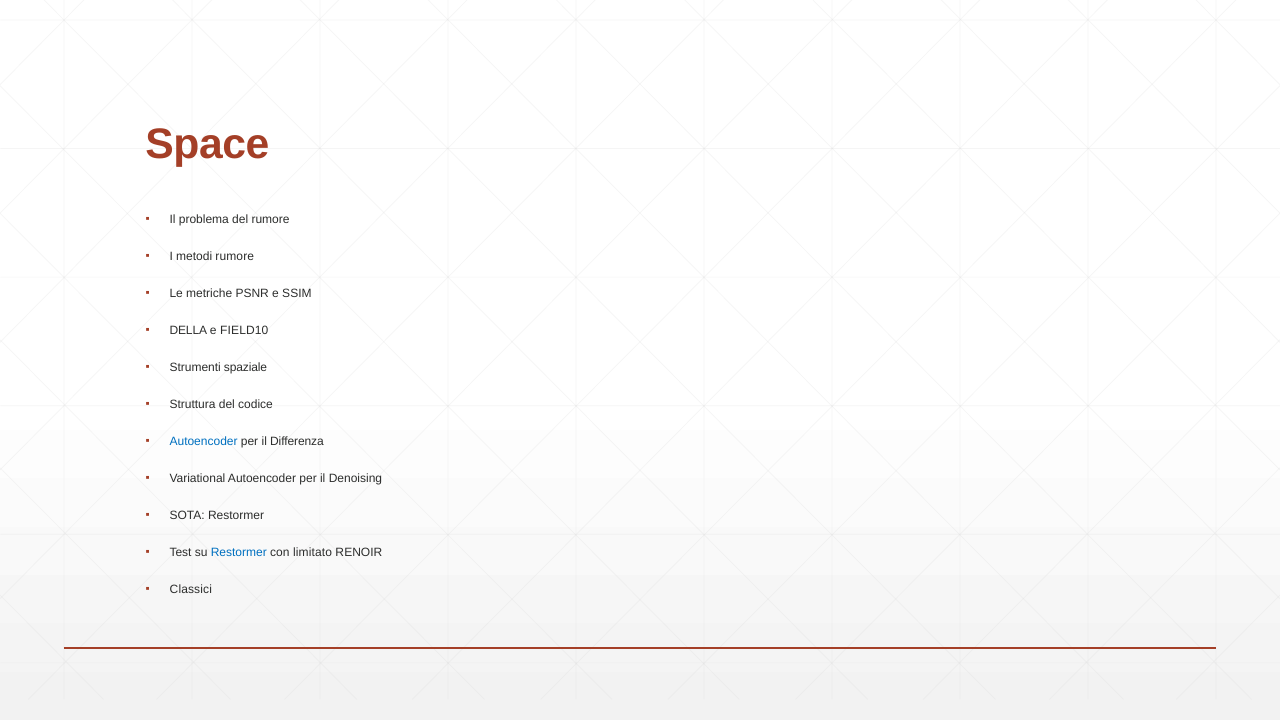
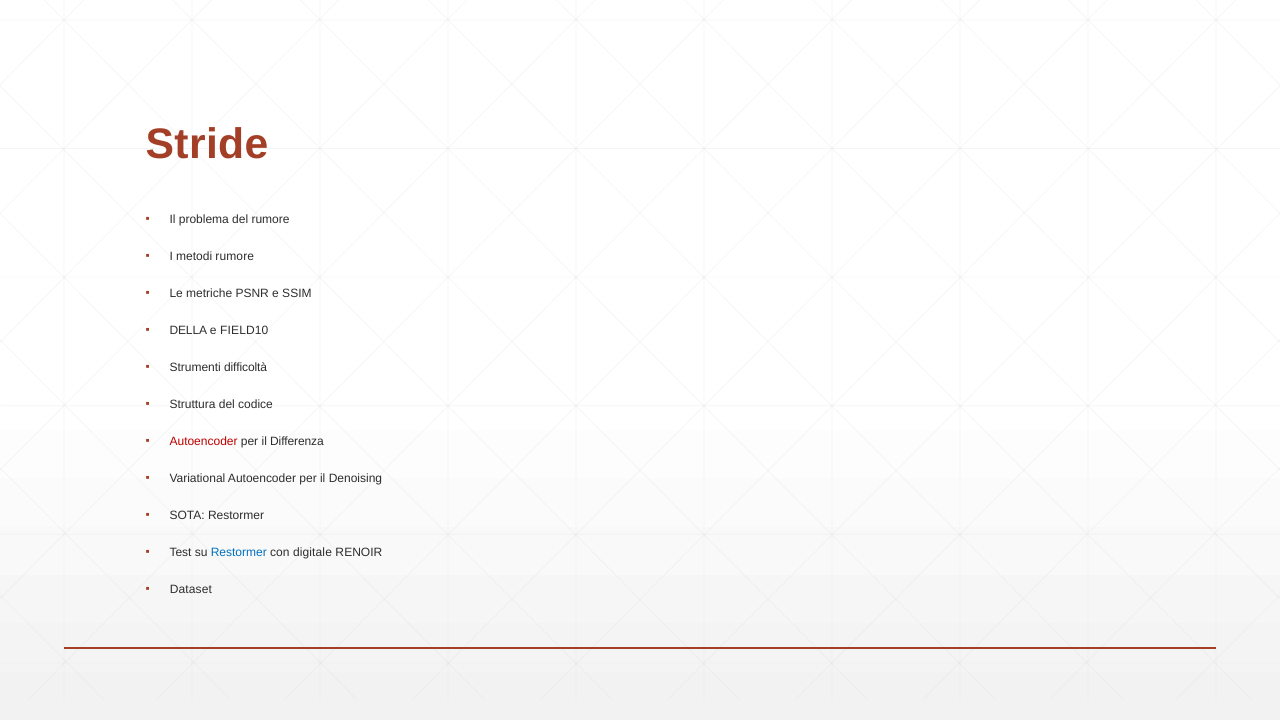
Space: Space -> Stride
spaziale: spaziale -> difficoltà
Autoencoder at (204, 441) colour: blue -> red
limitato: limitato -> digitale
Classici: Classici -> Dataset
